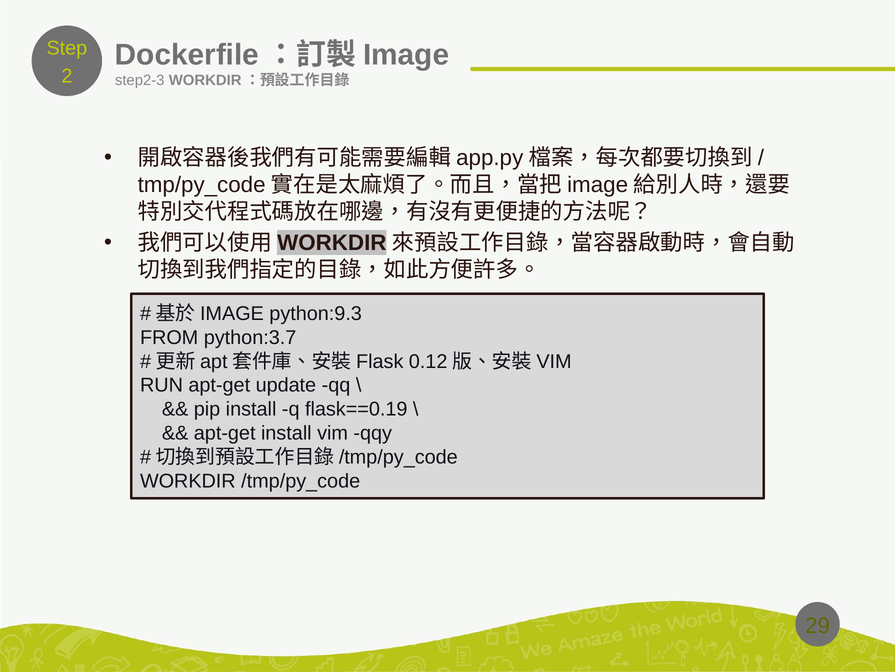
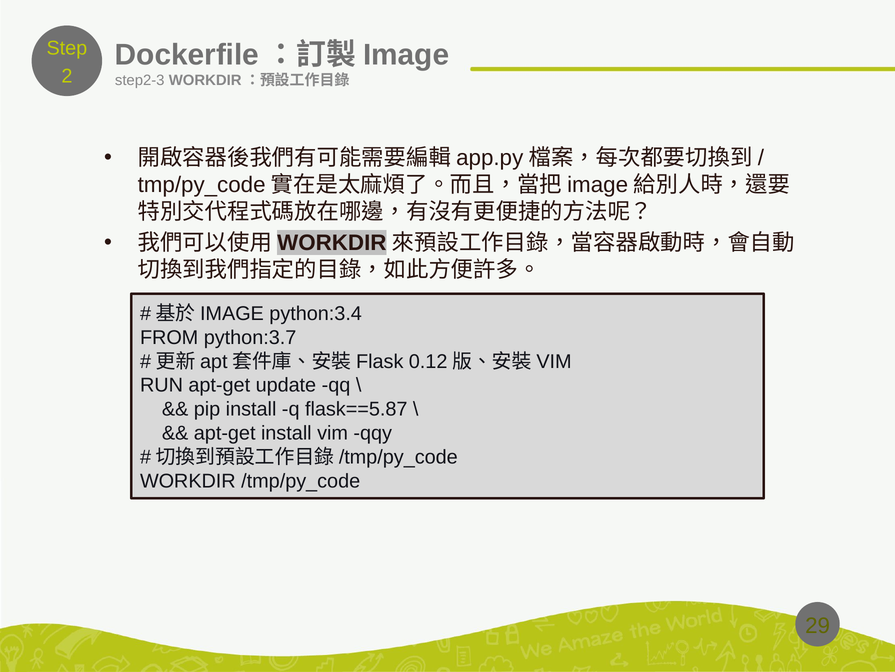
python:9.3: python:9.3 -> python:3.4
flask==0.19: flask==0.19 -> flask==5.87
